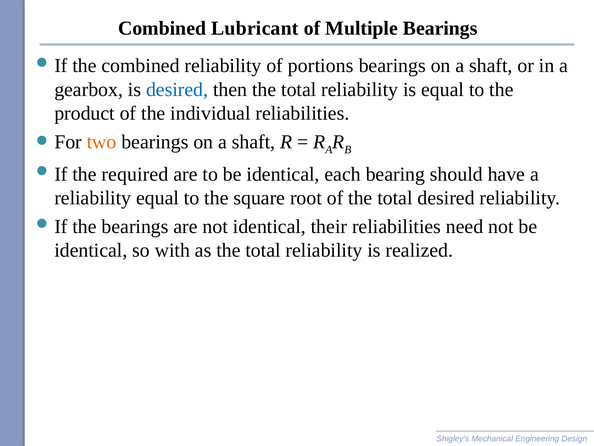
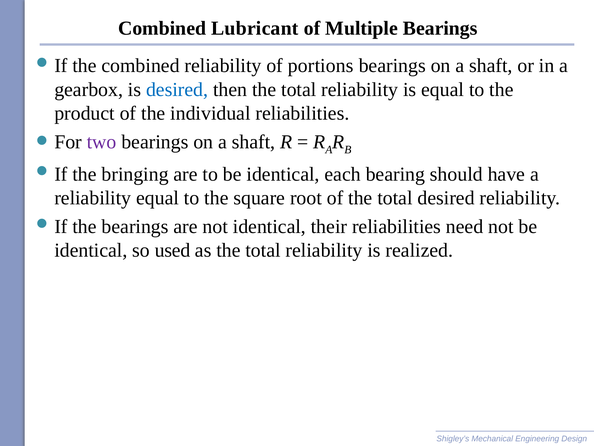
two colour: orange -> purple
required: required -> bringing
with: with -> used
